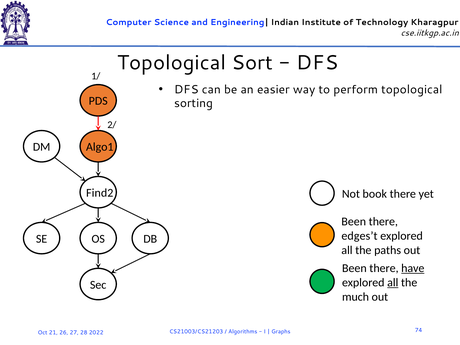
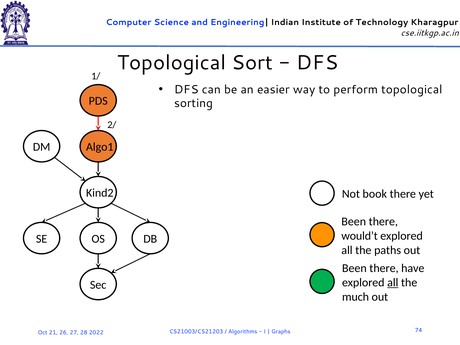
Find2: Find2 -> Kind2
edges’t: edges’t -> would’t
have underline: present -> none
